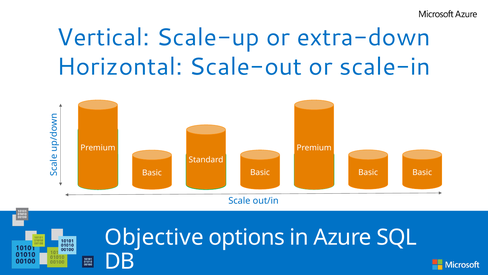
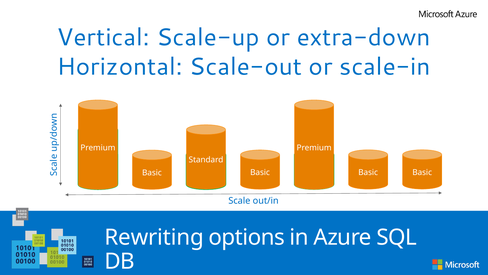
Objective: Objective -> Rewriting
